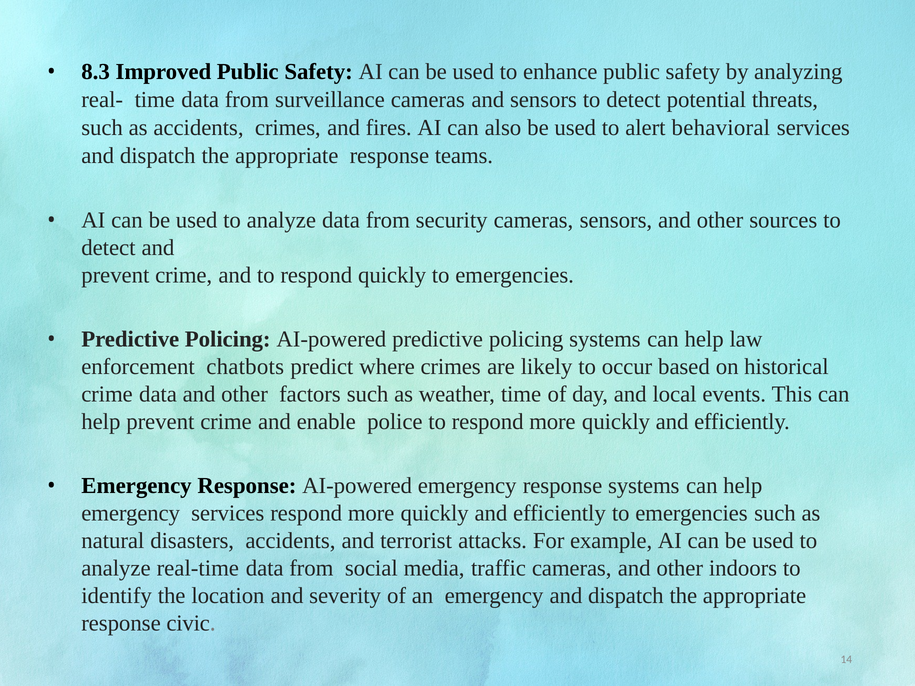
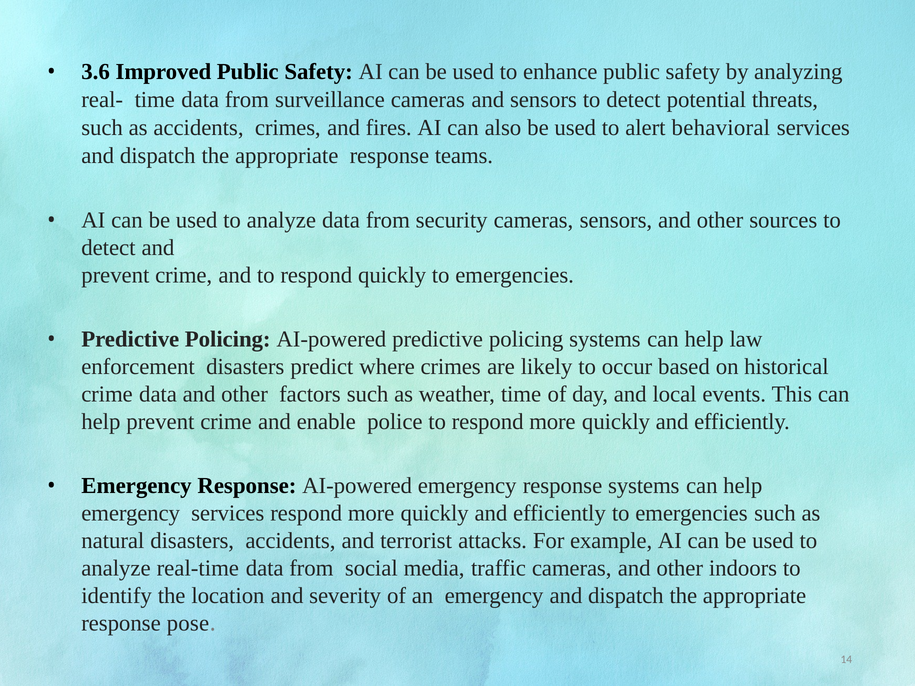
8.3: 8.3 -> 3.6
enforcement chatbots: chatbots -> disasters
civic: civic -> pose
